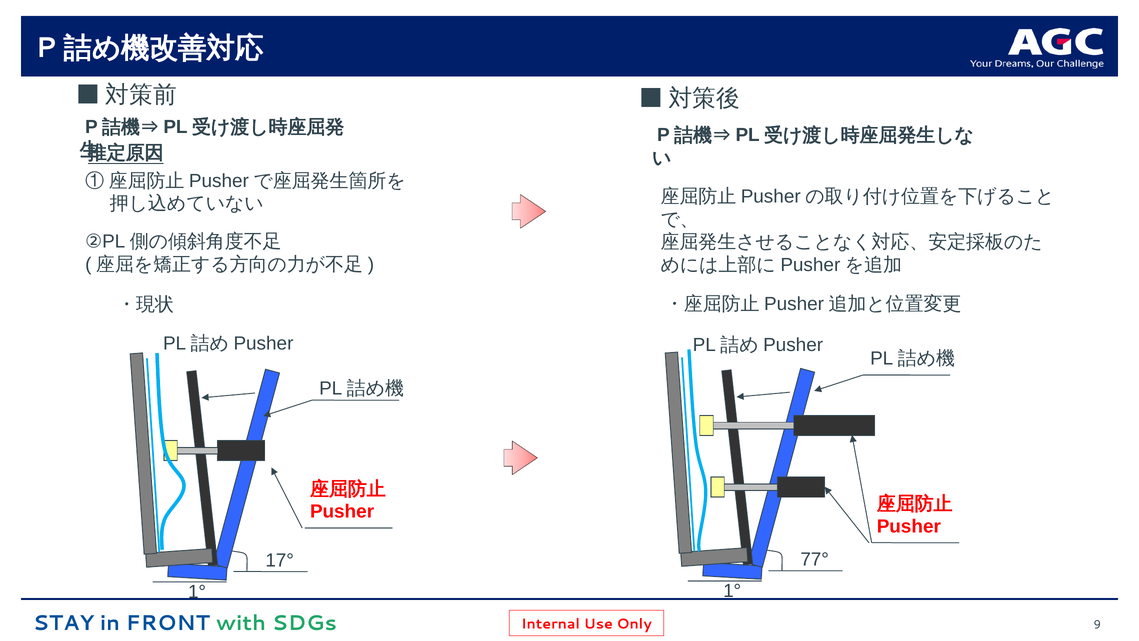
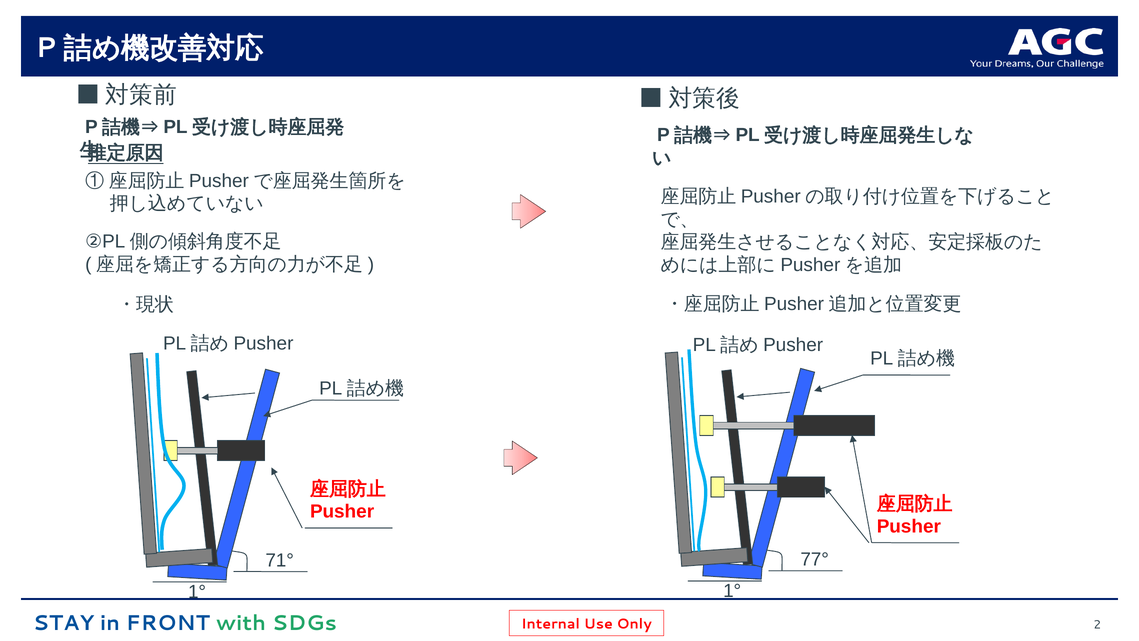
17°: 17° -> 71°
9: 9 -> 2
